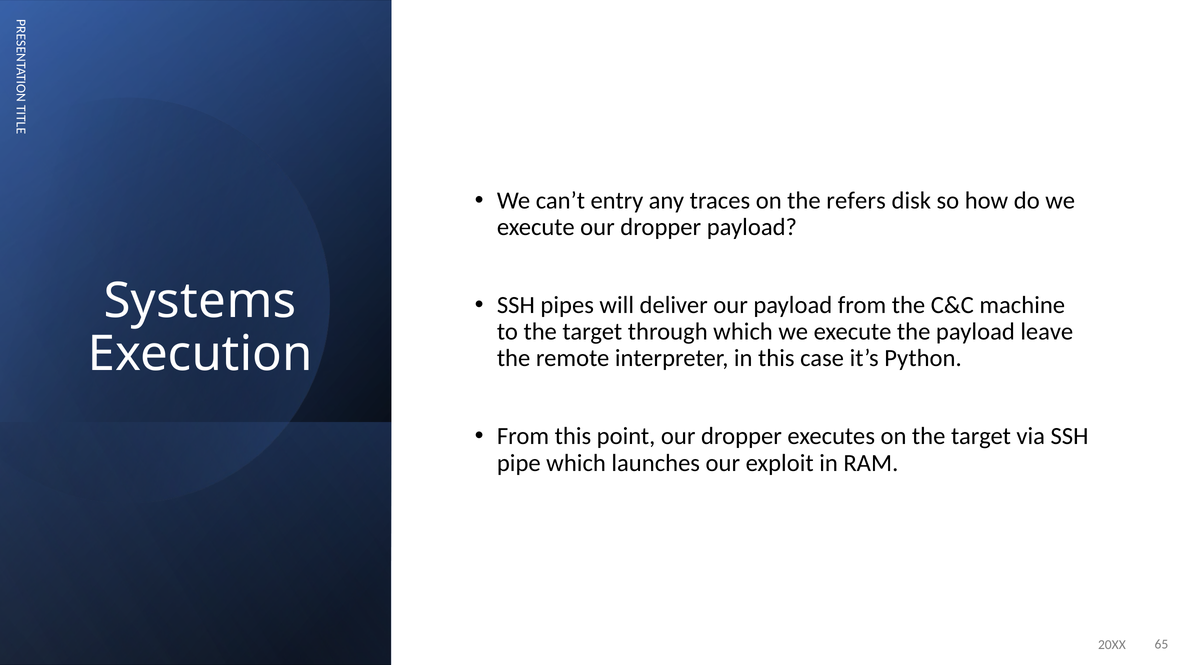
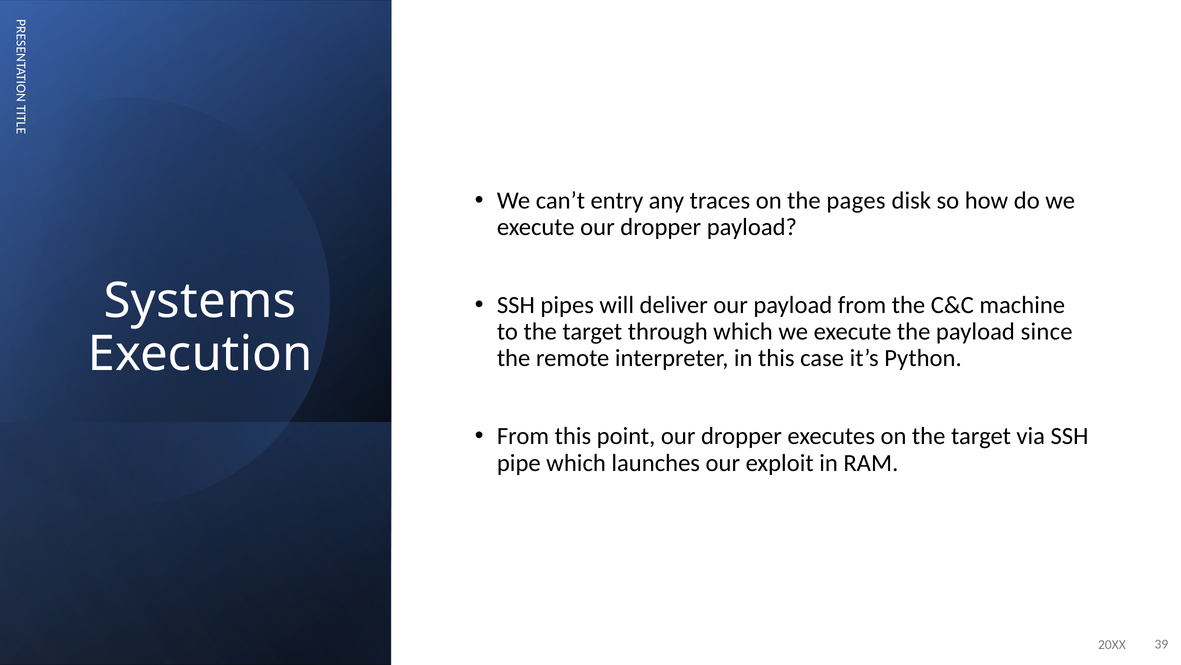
refers: refers -> pages
leave: leave -> since
65: 65 -> 39
